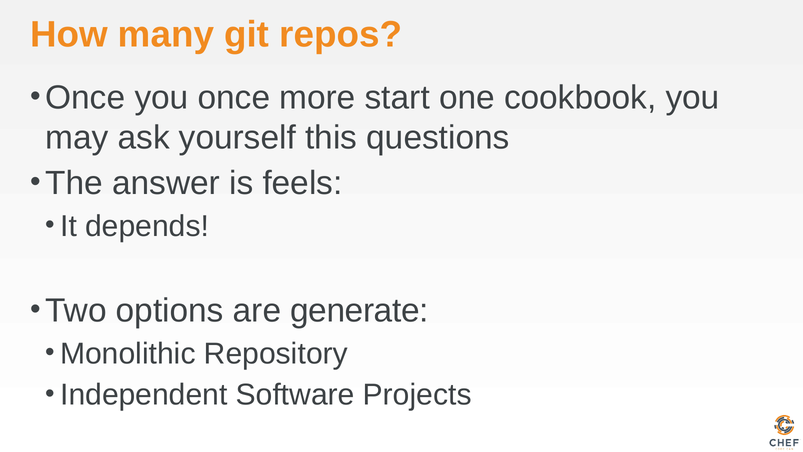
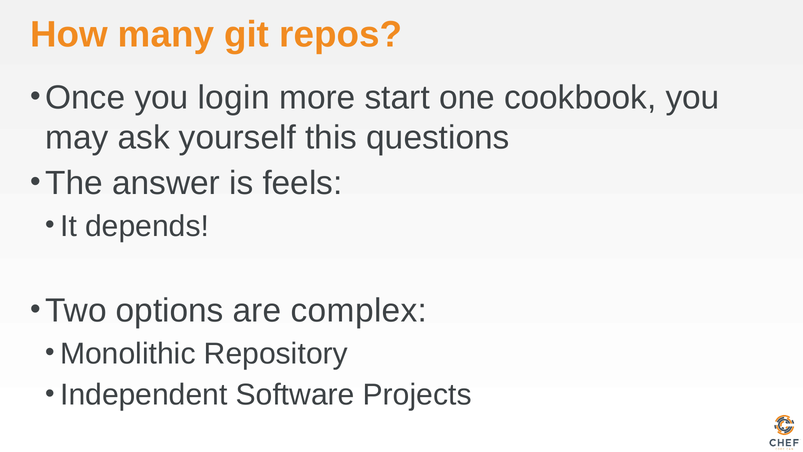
you once: once -> login
generate: generate -> complex
